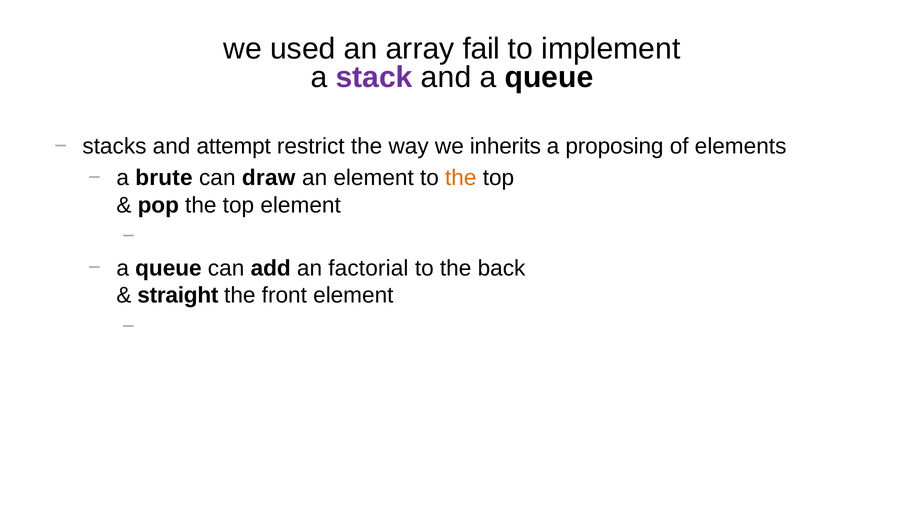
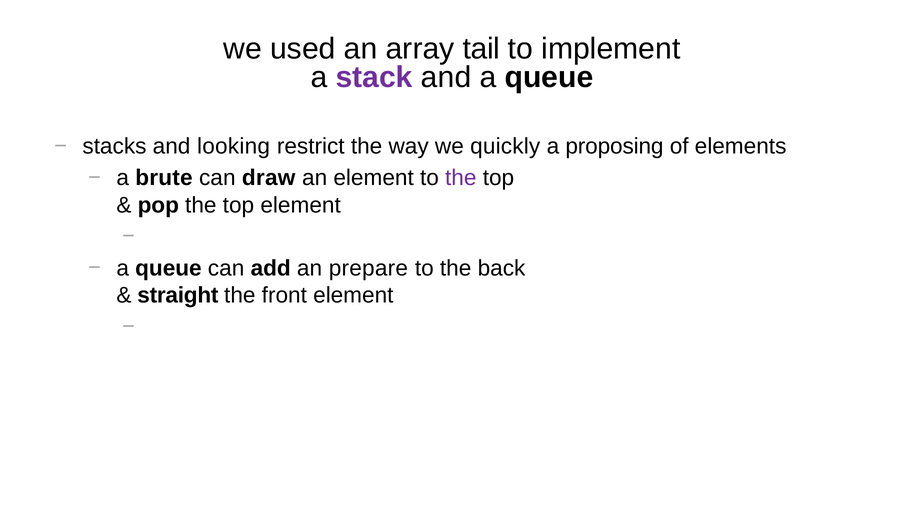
fail: fail -> tail
attempt: attempt -> looking
inherits: inherits -> quickly
the at (461, 178) colour: orange -> purple
factorial: factorial -> prepare
